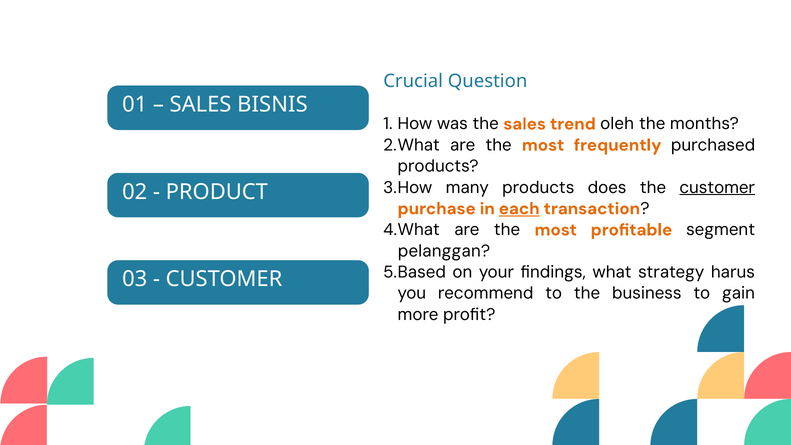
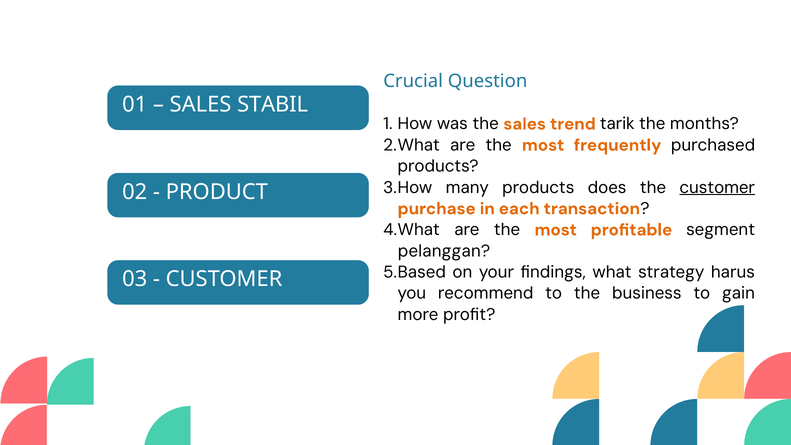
BISNIS: BISNIS -> STABIL
oleh: oleh -> tarik
each underline: present -> none
